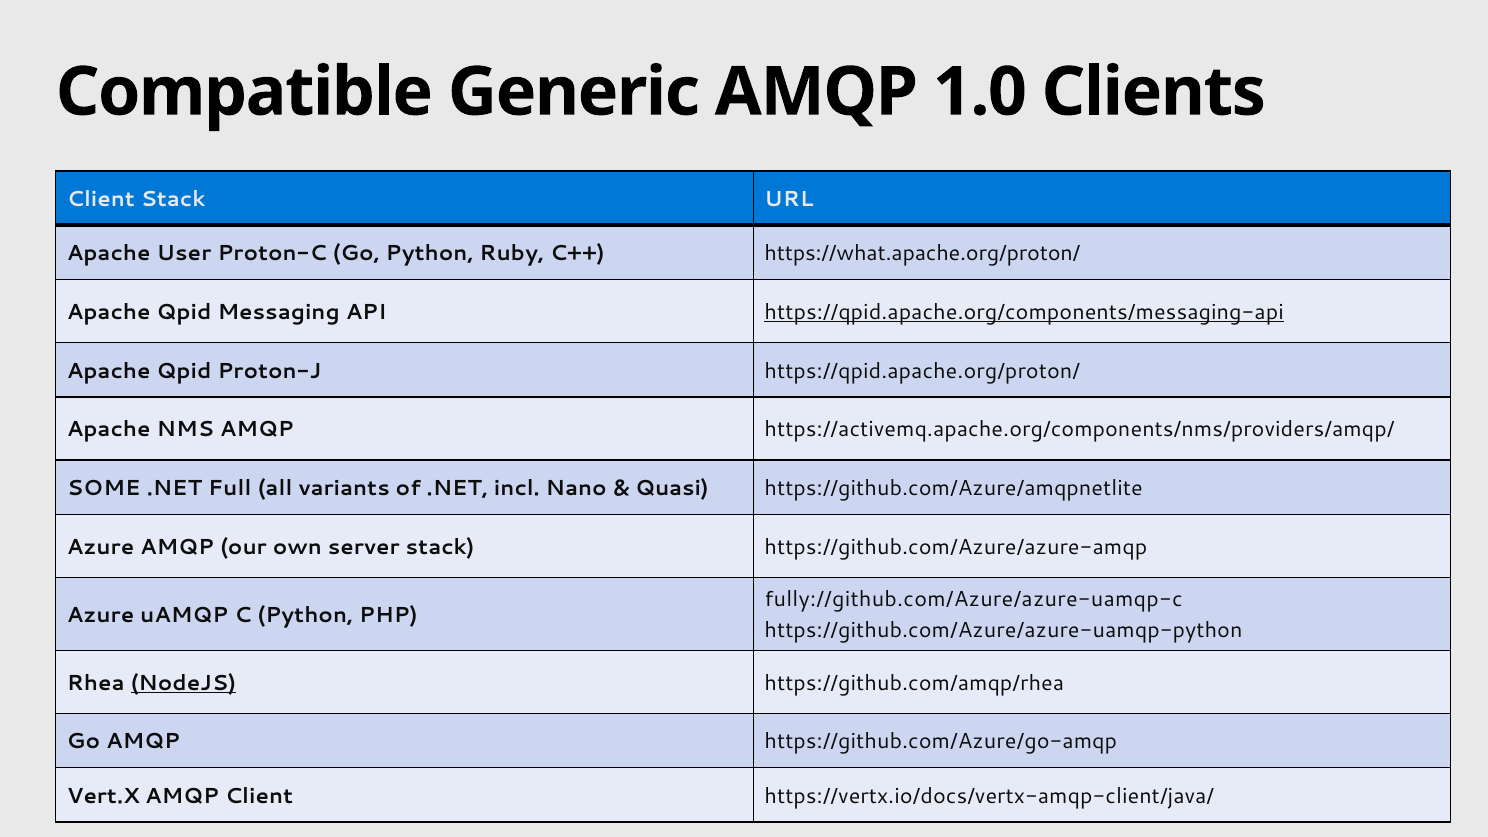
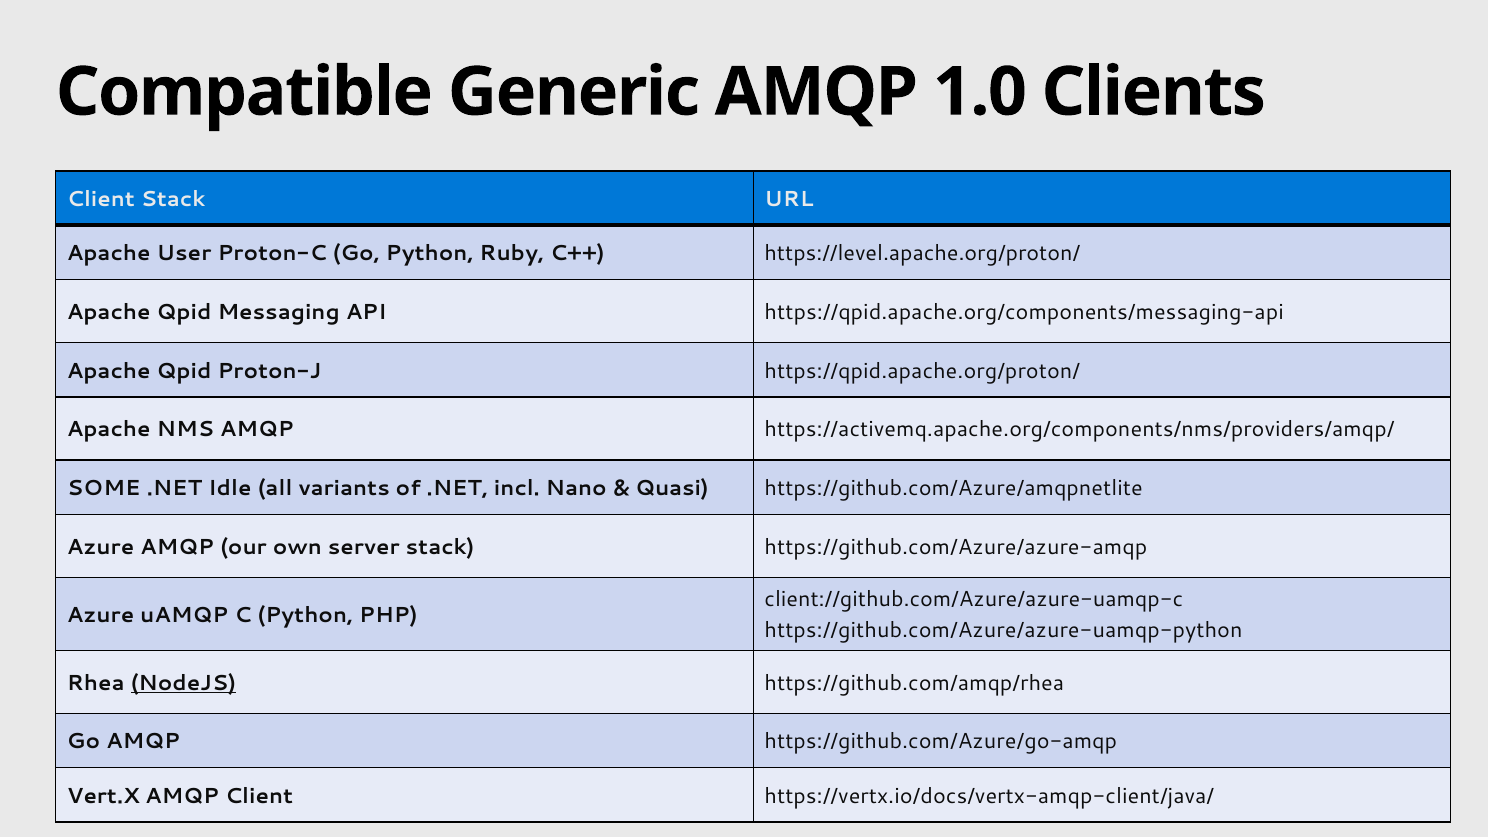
https://what.apache.org/proton/: https://what.apache.org/proton/ -> https://level.apache.org/proton/
https://qpid.apache.org/components/messaging-api underline: present -> none
Full: Full -> Idle
fully://github.com/Azure/azure-uamqp-c: fully://github.com/Azure/azure-uamqp-c -> client://github.com/Azure/azure-uamqp-c
